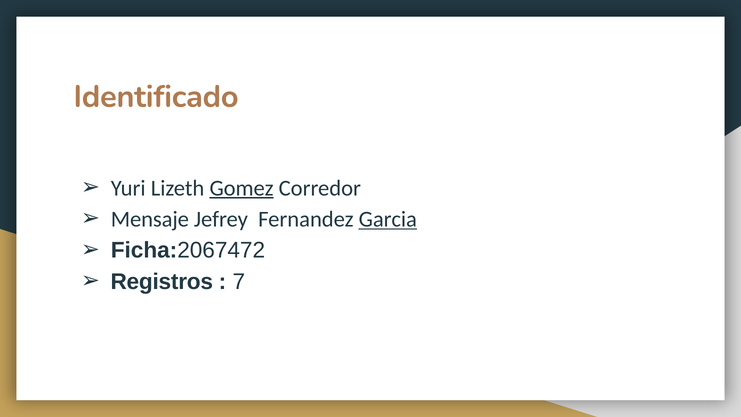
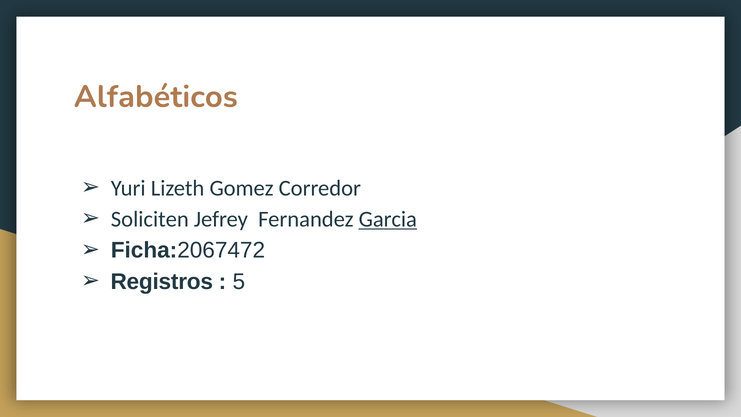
Identificado: Identificado -> Alfabéticos
Gomez underline: present -> none
Mensaje: Mensaje -> Soliciten
7: 7 -> 5
